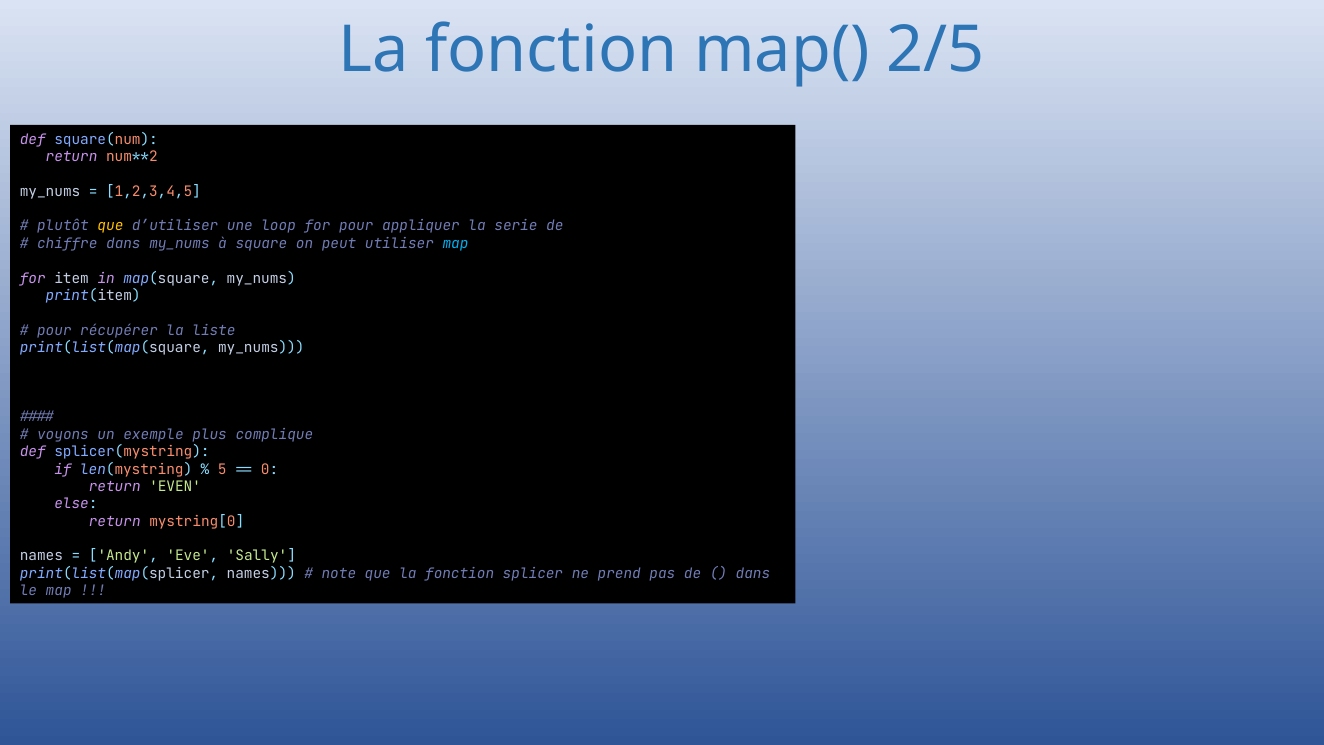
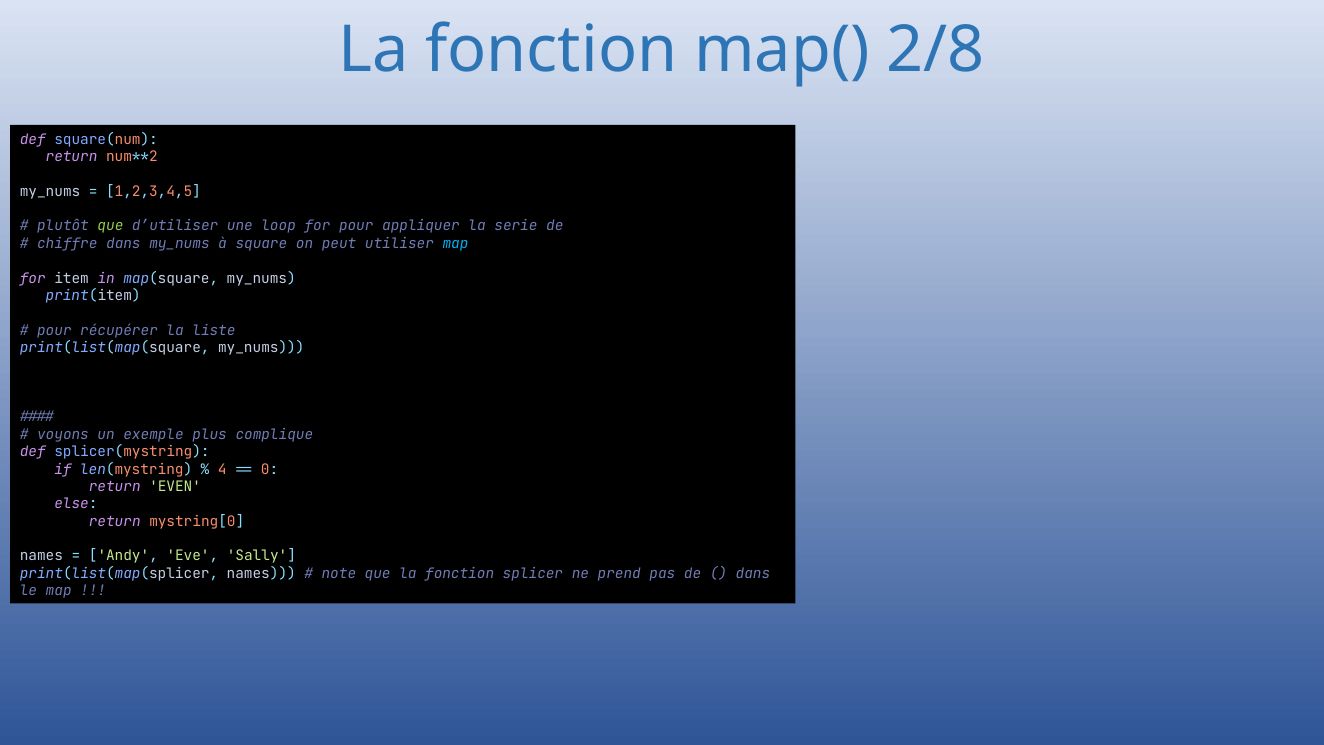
2/5: 2/5 -> 2/8
que at (110, 226) colour: yellow -> light green
5: 5 -> 4
